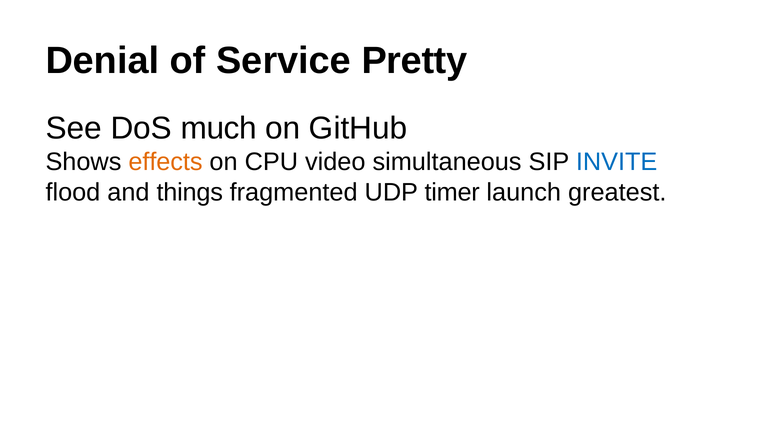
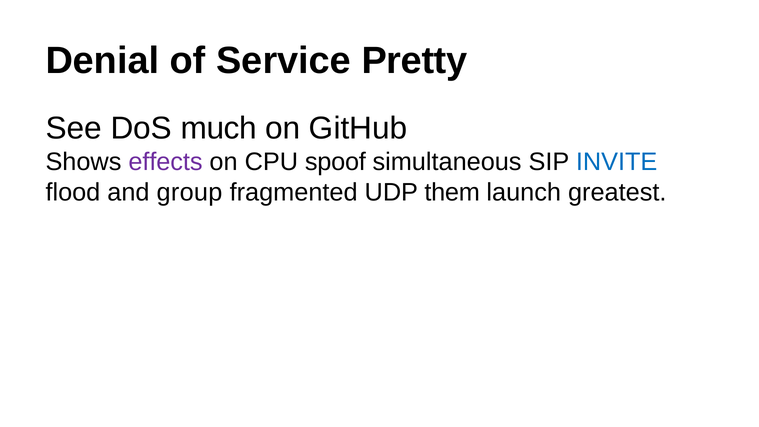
effects colour: orange -> purple
video: video -> spoof
things: things -> group
timer: timer -> them
